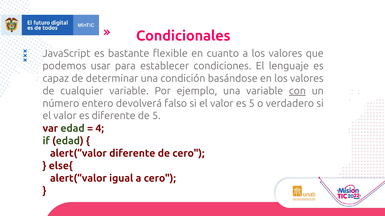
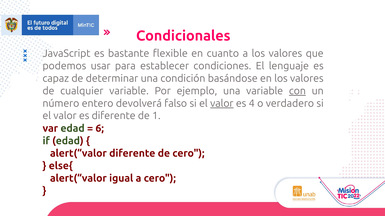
valor at (222, 104) underline: none -> present
es 5: 5 -> 4
de 5: 5 -> 1
4: 4 -> 6
